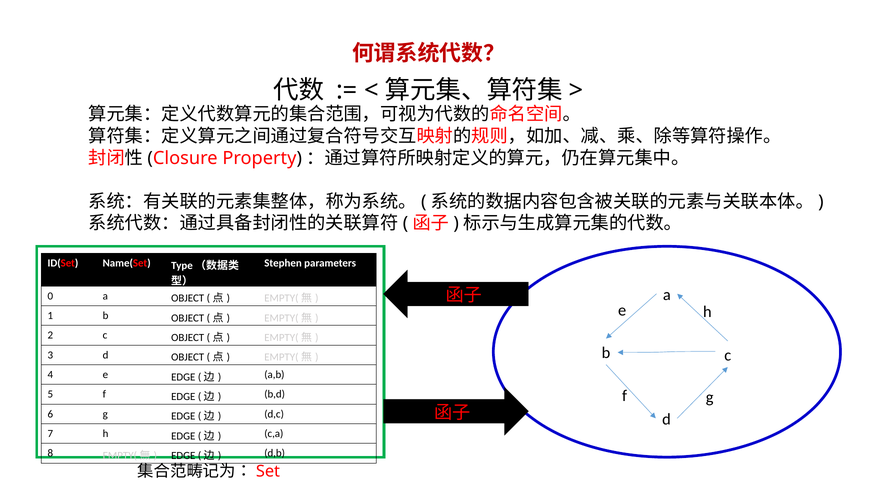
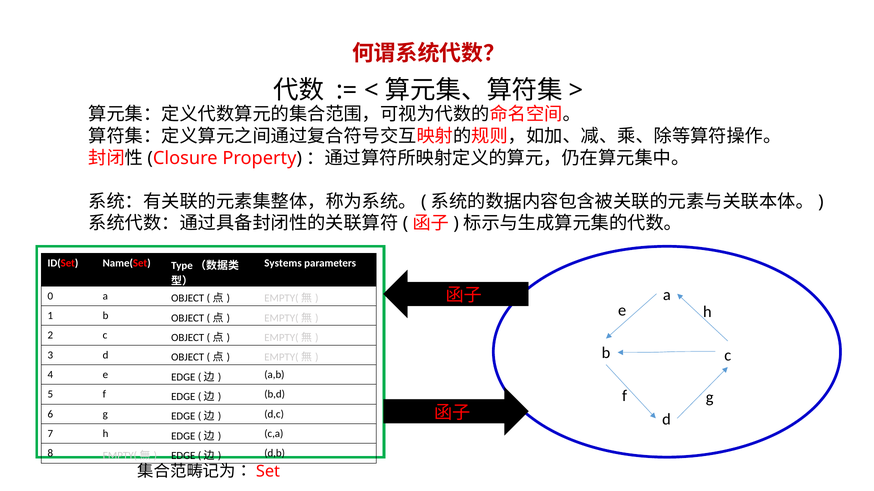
Stephen: Stephen -> Systems
